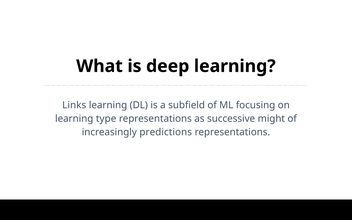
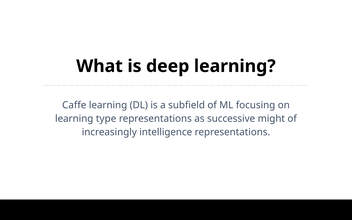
Links: Links -> Caffe
predictions: predictions -> intelligence
